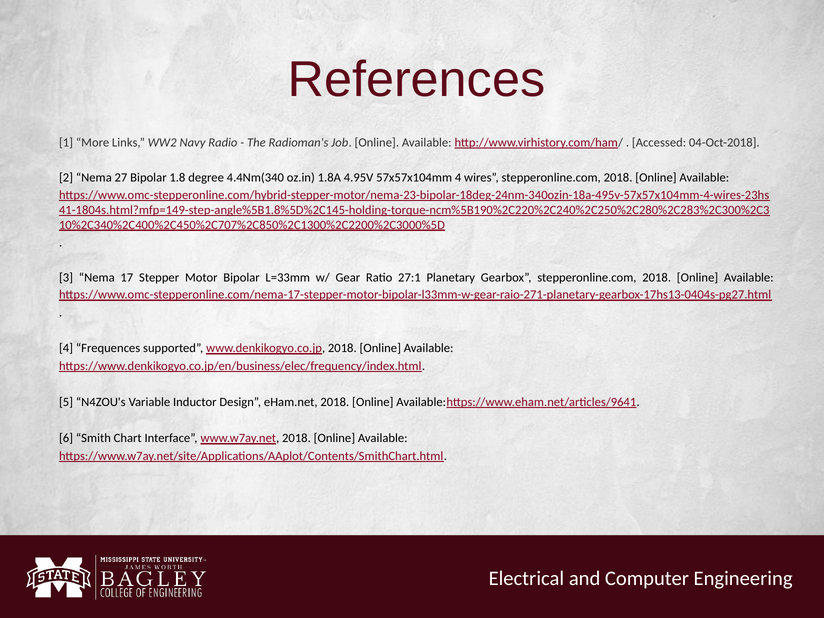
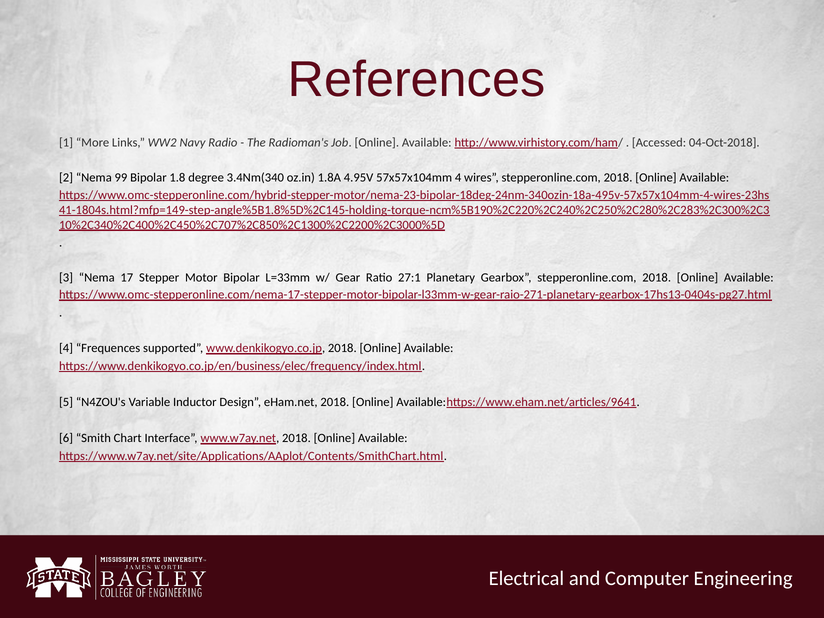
27: 27 -> 99
4.4Nm(340: 4.4Nm(340 -> 3.4Nm(340
